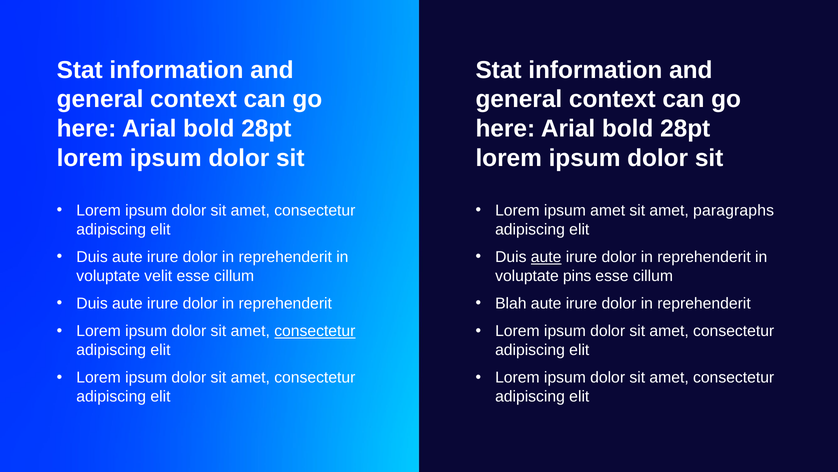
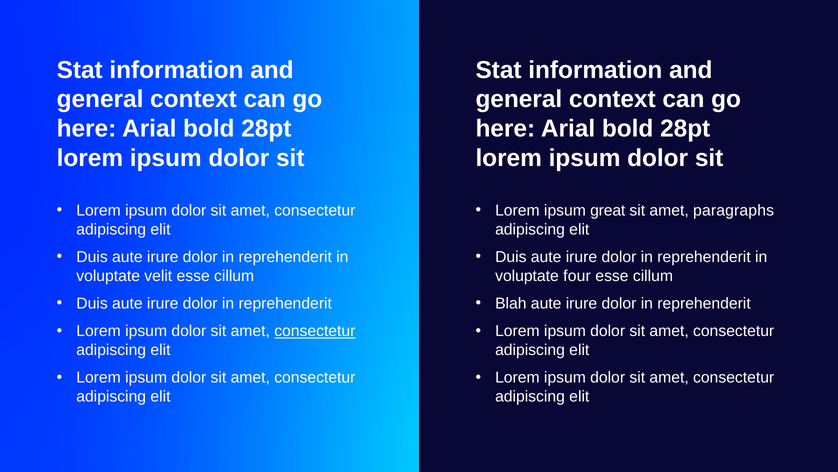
ipsum amet: amet -> great
aute at (546, 257) underline: present -> none
pins: pins -> four
